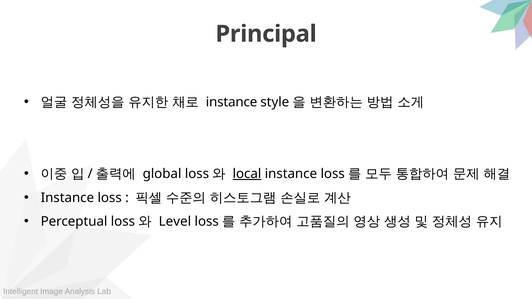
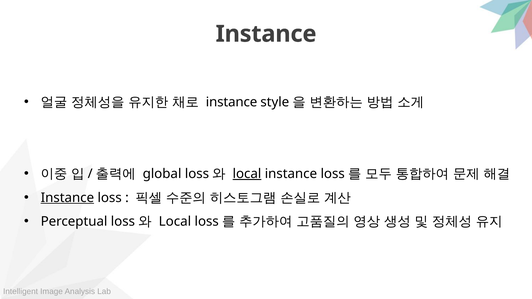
Principal at (266, 34): Principal -> Instance
Instance at (67, 198) underline: none -> present
Level at (175, 222): Level -> Local
